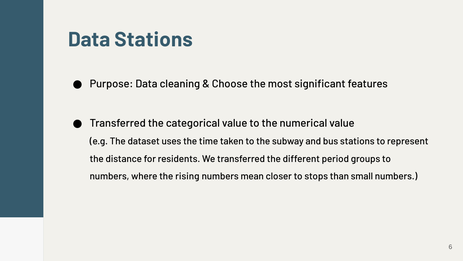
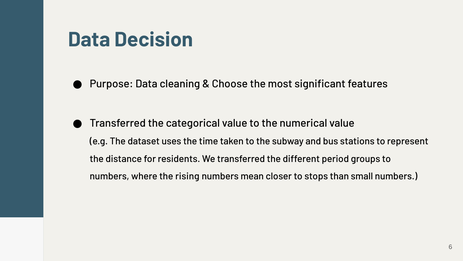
Data Stations: Stations -> Decision
